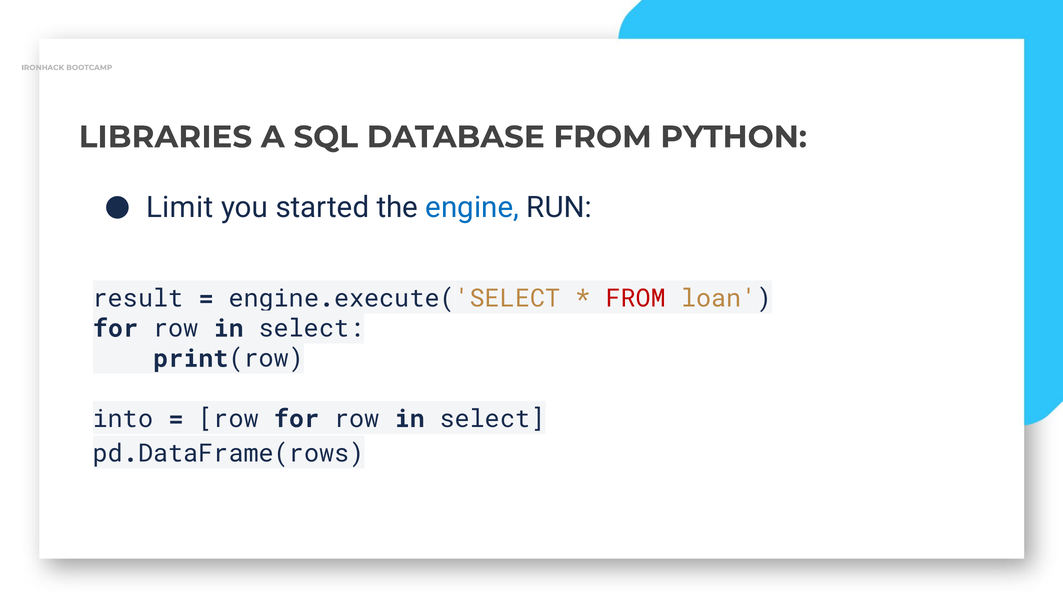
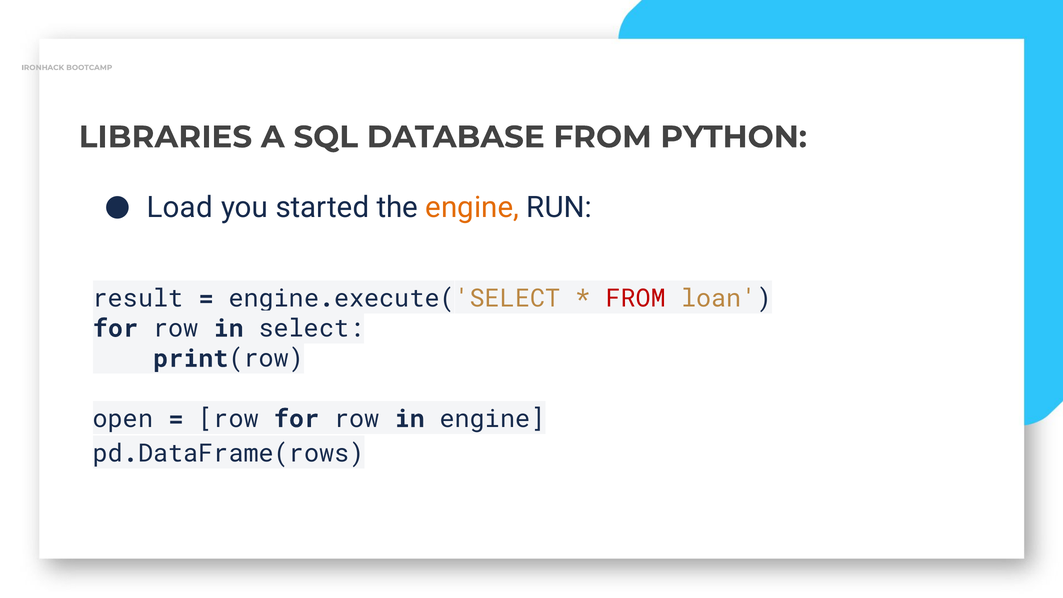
Limit: Limit -> Load
engine at (472, 207) colour: blue -> orange
into: into -> open
select at (493, 419): select -> engine
